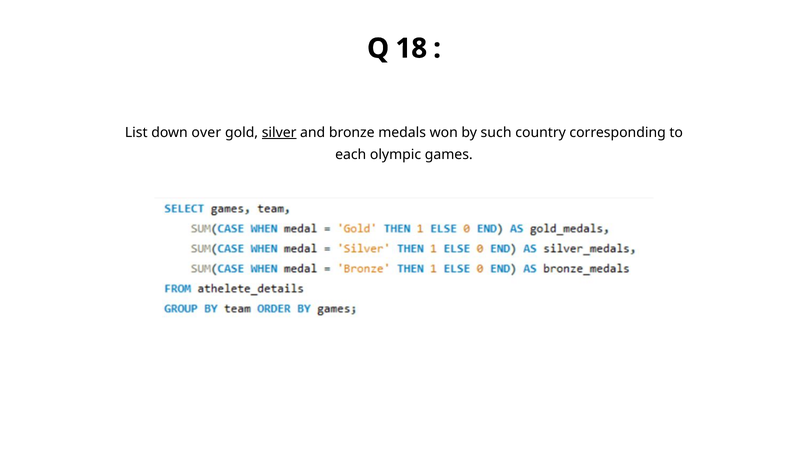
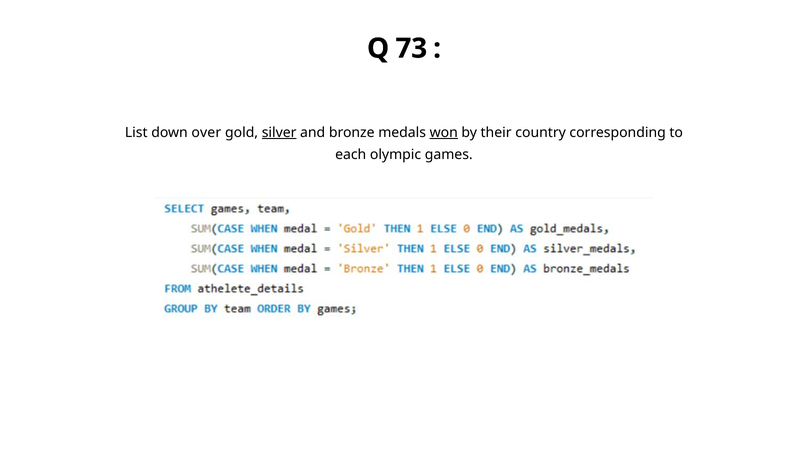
18: 18 -> 73
won underline: none -> present
such: such -> their
